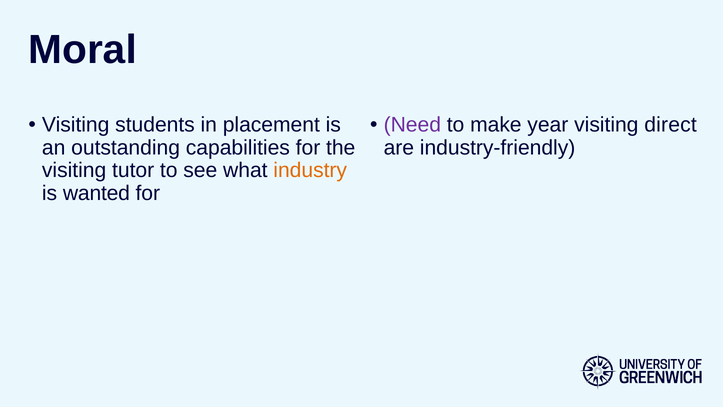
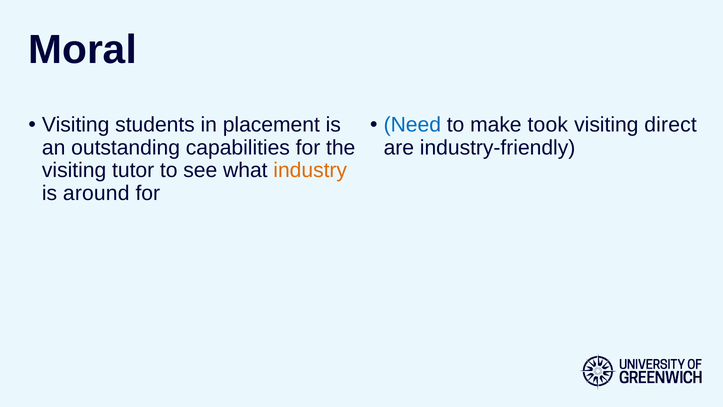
Need colour: purple -> blue
year: year -> took
wanted: wanted -> around
